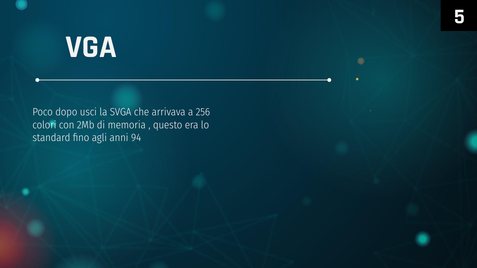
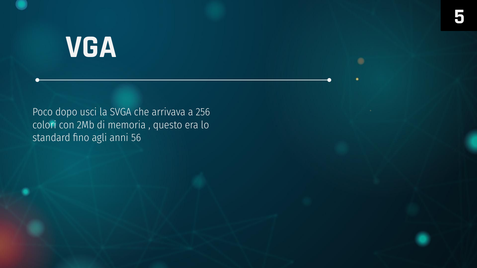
94: 94 -> 56
